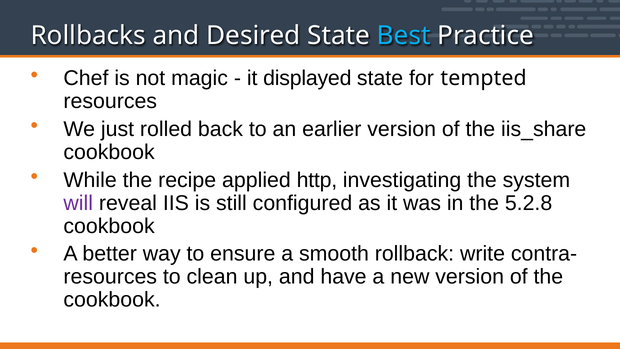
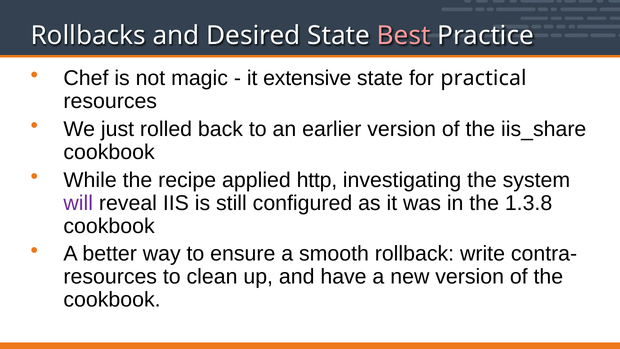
Best colour: light blue -> pink
displayed: displayed -> extensive
tempted: tempted -> practical
5.2.8: 5.2.8 -> 1.3.8
